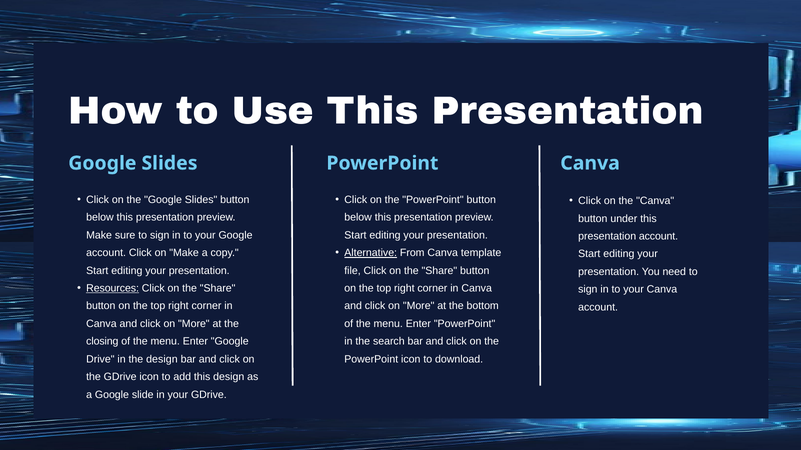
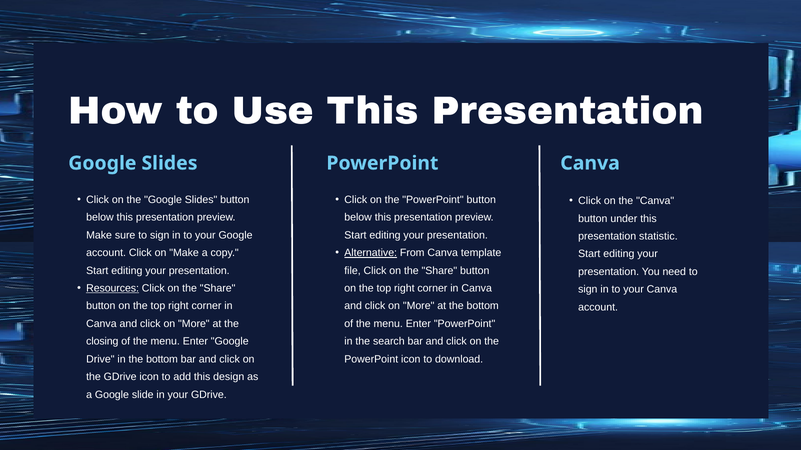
presentation account: account -> statistic
in the design: design -> bottom
